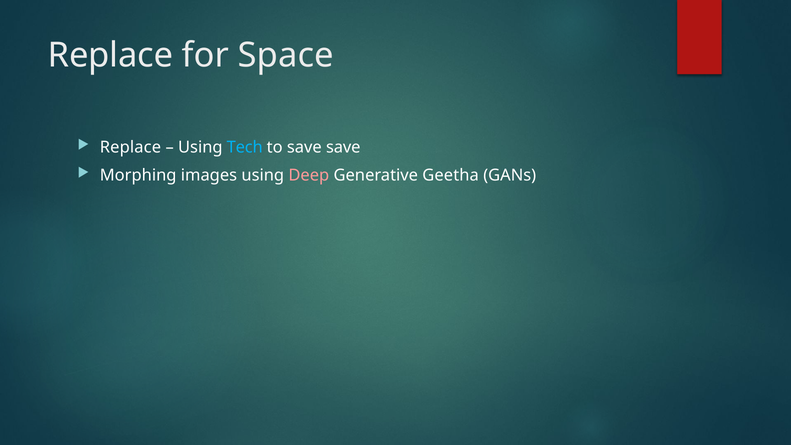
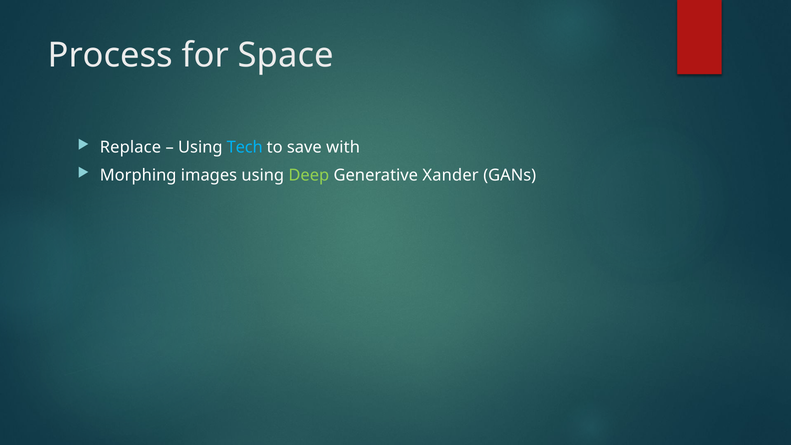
Replace at (110, 56): Replace -> Process
save save: save -> with
Deep colour: pink -> light green
Geetha: Geetha -> Xander
